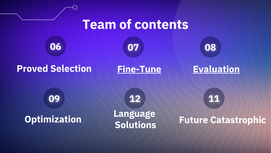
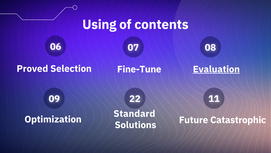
Team: Team -> Using
Fine-Tune underline: present -> none
12: 12 -> 22
Language: Language -> Standard
